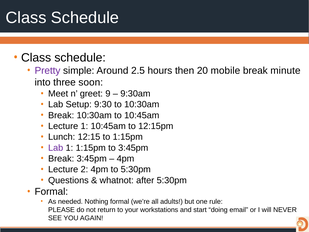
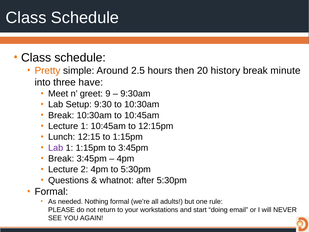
Pretty colour: purple -> orange
mobile: mobile -> history
soon: soon -> have
